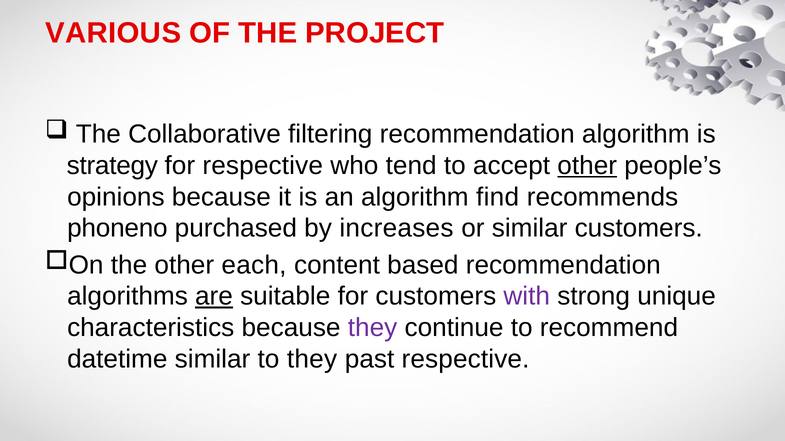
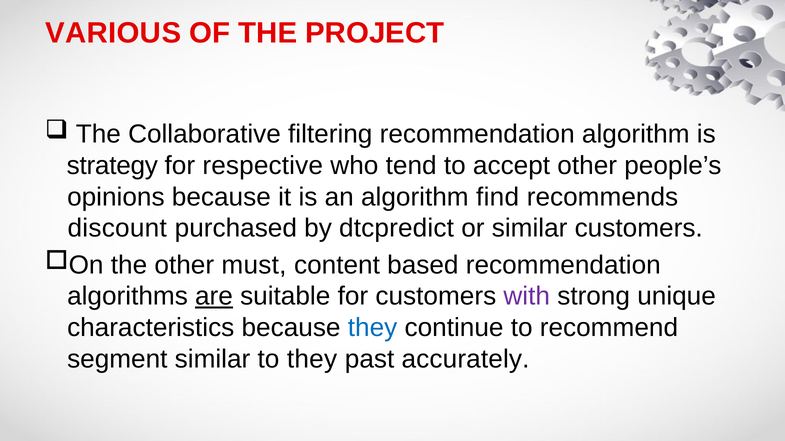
other at (587, 166) underline: present -> none
phoneno: phoneno -> discount
increases: increases -> dtcpredict
each: each -> must
they at (373, 328) colour: purple -> blue
datetime: datetime -> segment
past respective: respective -> accurately
